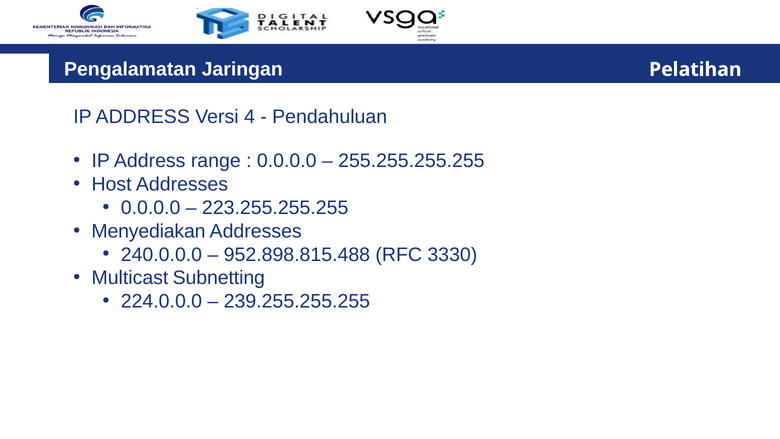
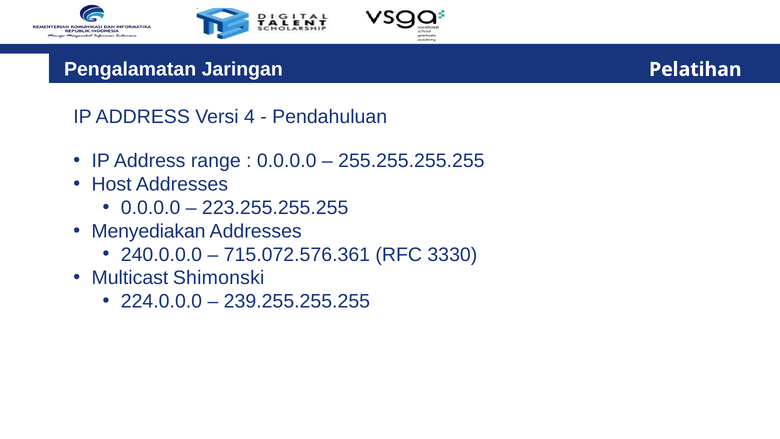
952.898.815.488: 952.898.815.488 -> 715.072.576.361
Subnetting: Subnetting -> Shimonski
